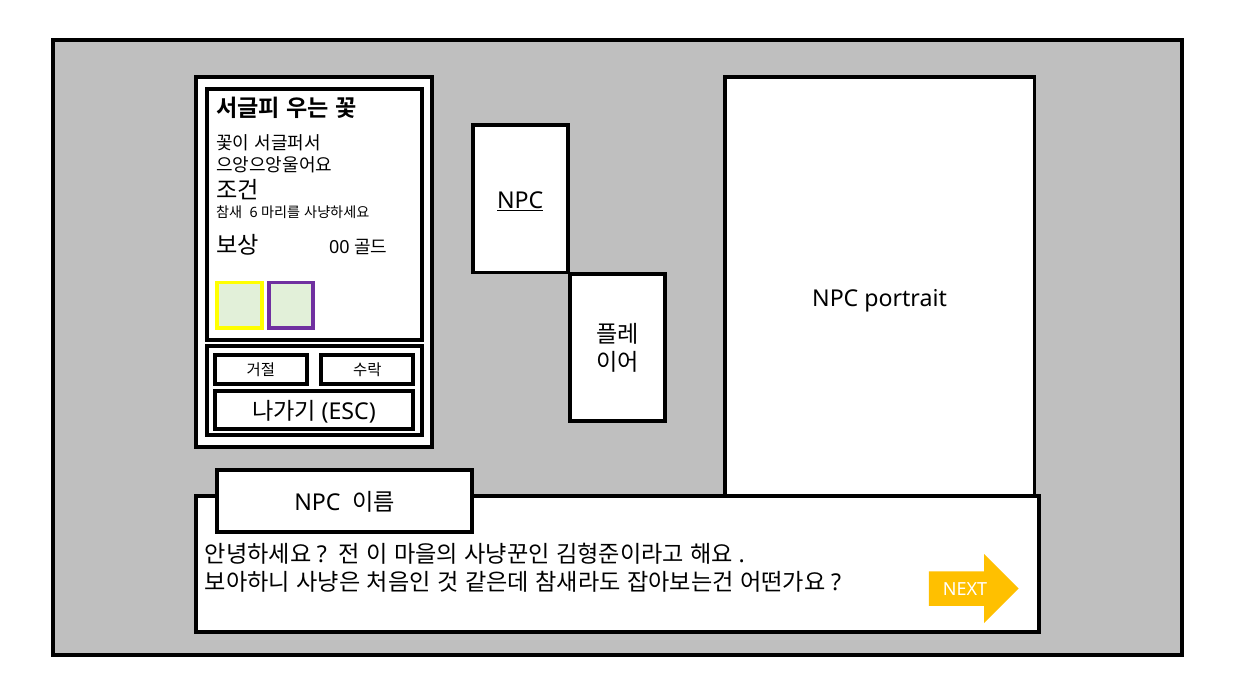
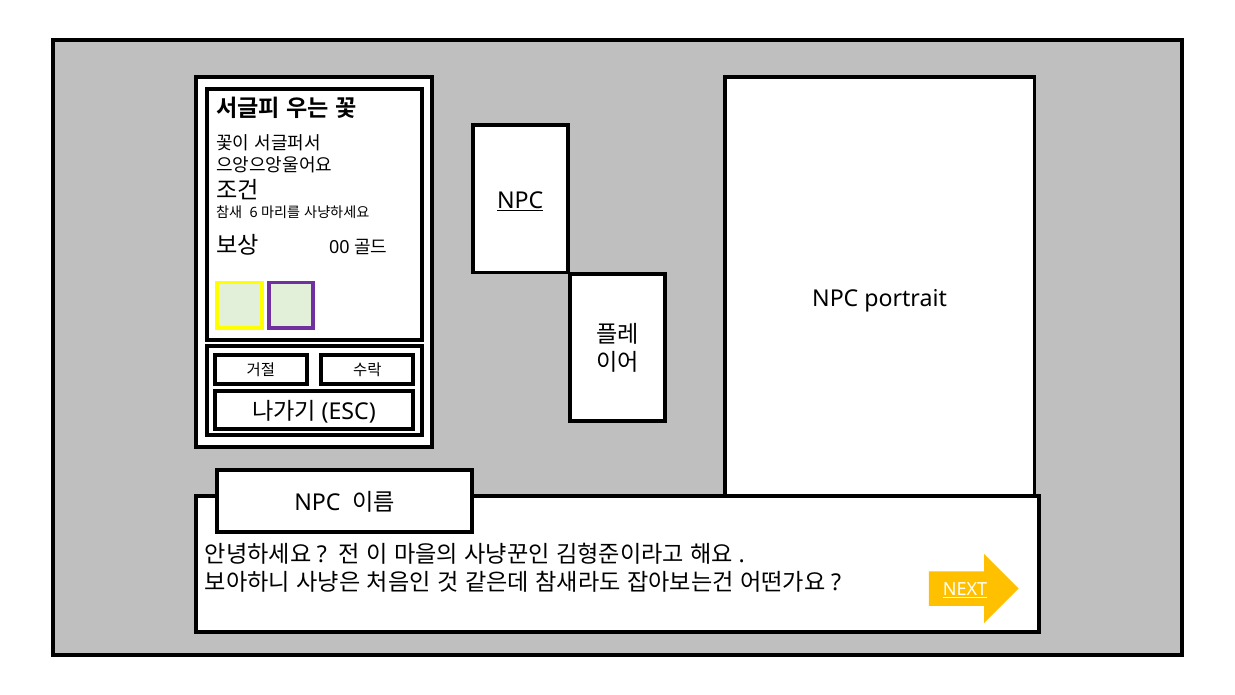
NEXT underline: none -> present
